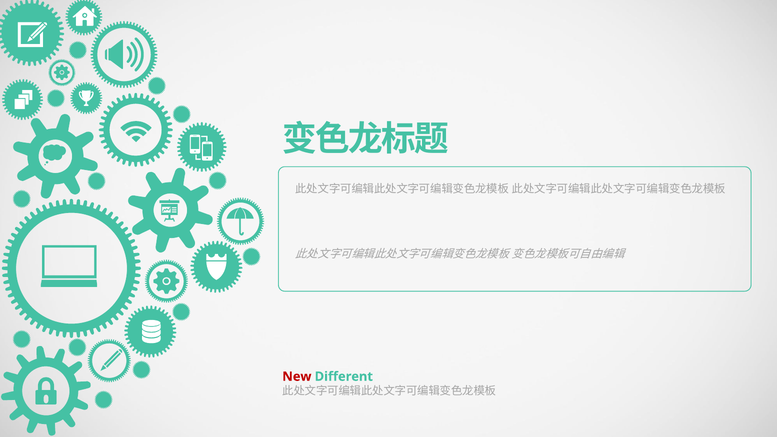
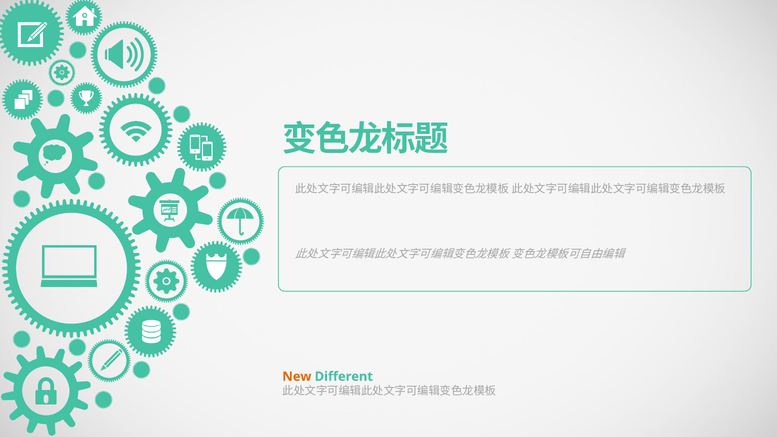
New colour: red -> orange
